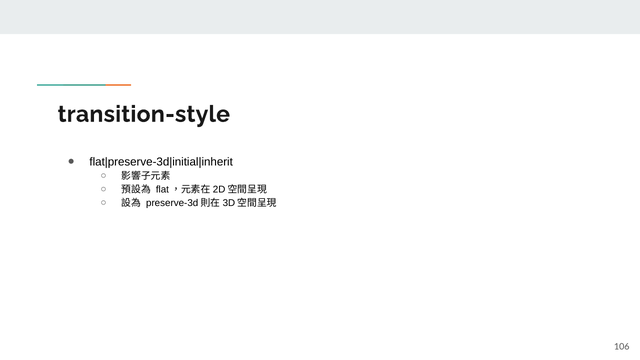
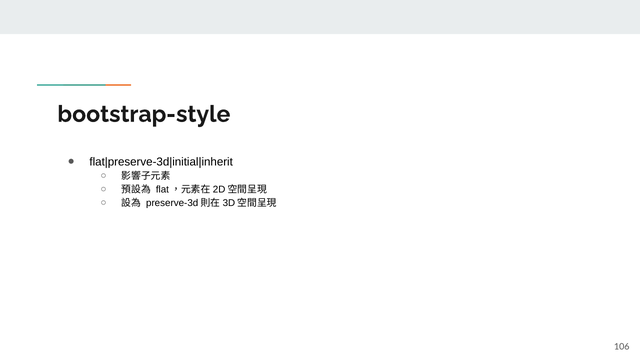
transition-style: transition-style -> bootstrap-style
